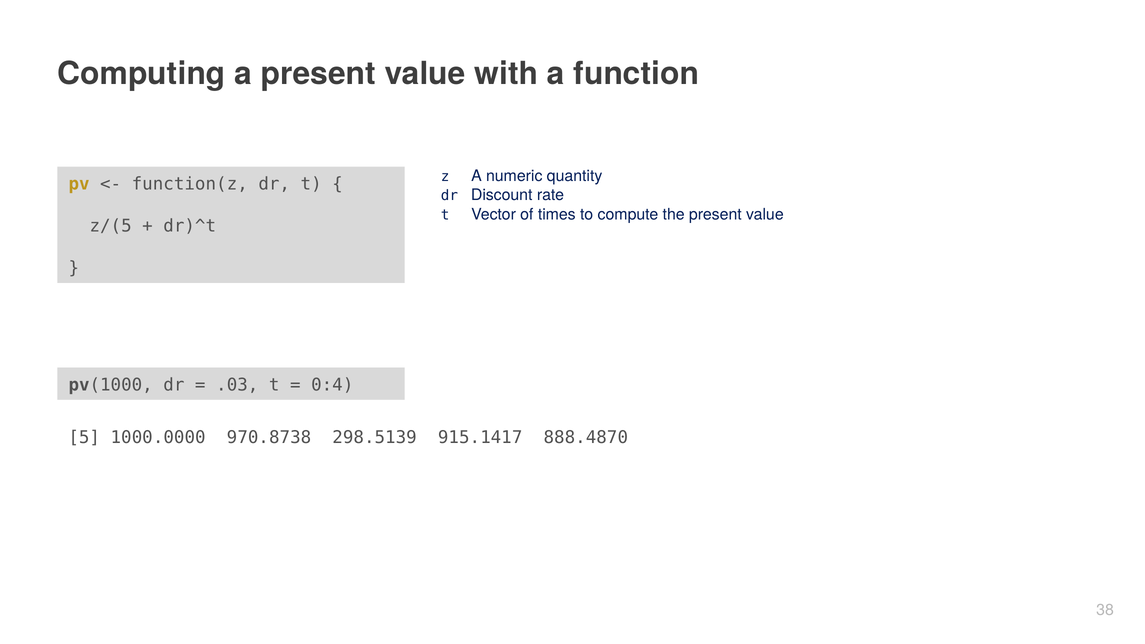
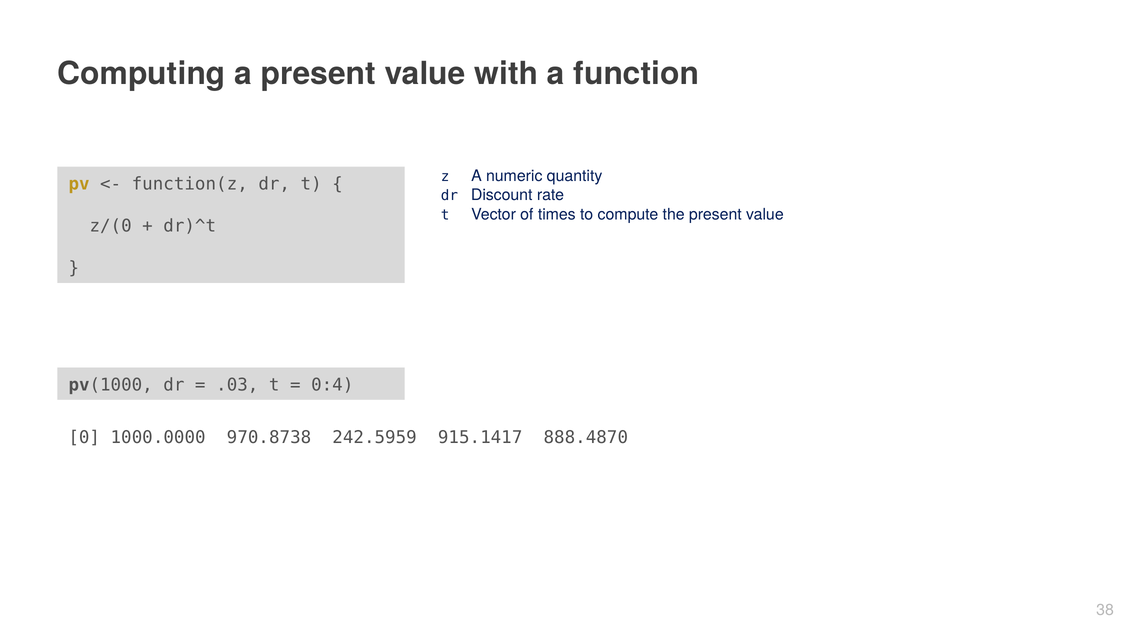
z/(5: z/(5 -> z/(0
5: 5 -> 0
298.5139: 298.5139 -> 242.5959
